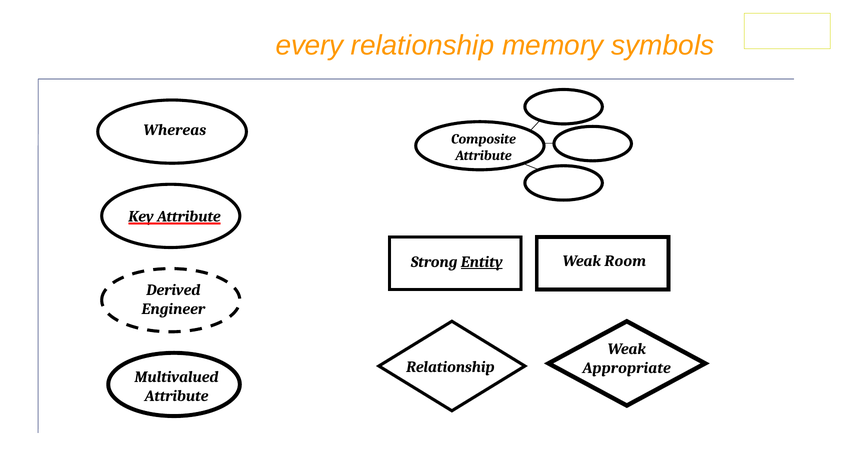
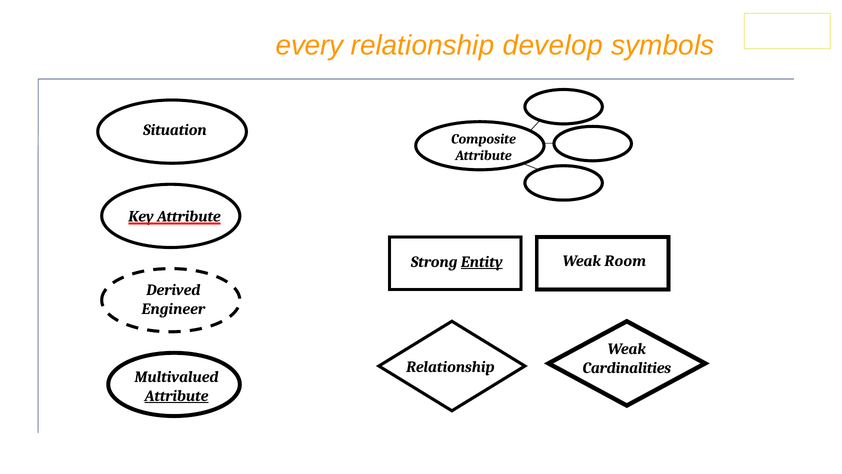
memory: memory -> develop
Whereas: Whereas -> Situation
Appropriate: Appropriate -> Cardinalities
Attribute at (177, 395) underline: none -> present
